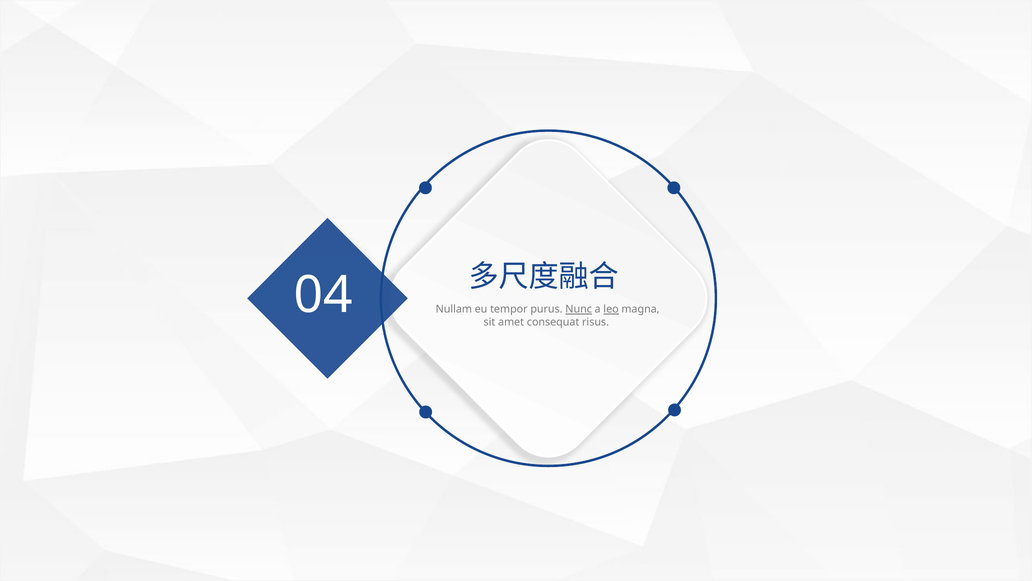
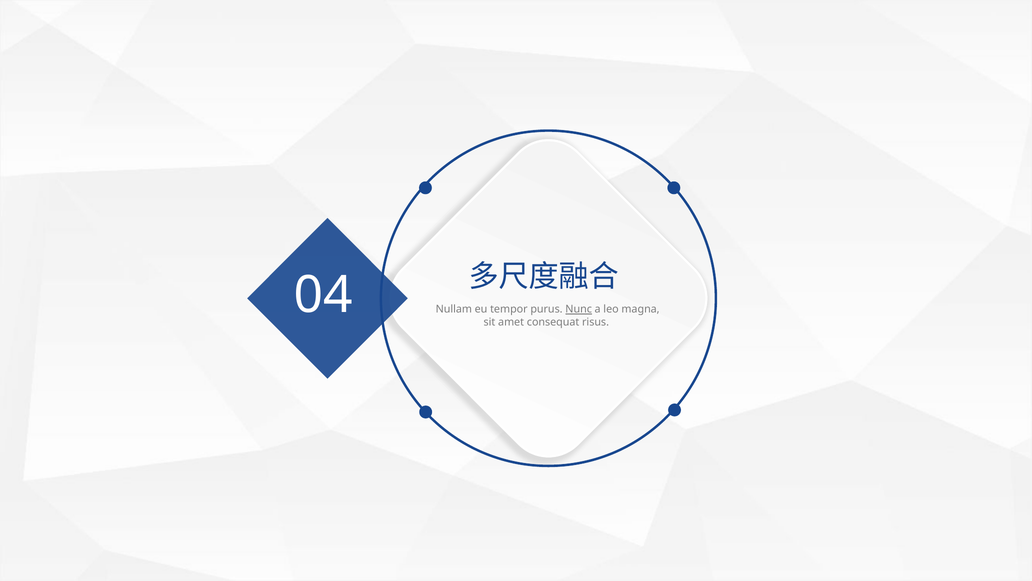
leo underline: present -> none
